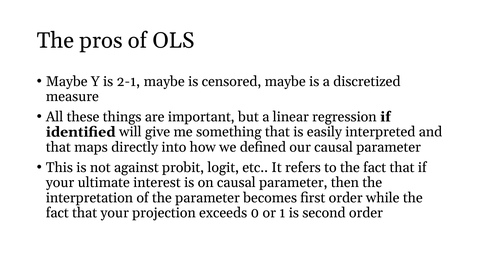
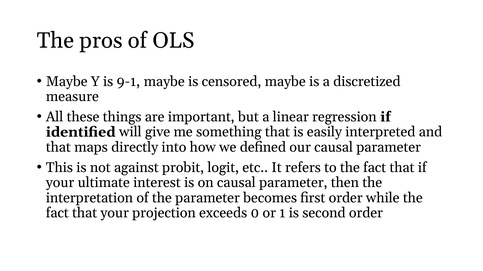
2-1: 2-1 -> 9-1
